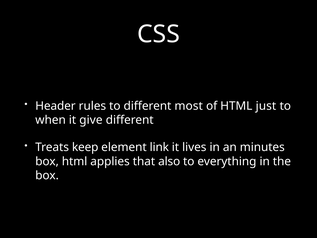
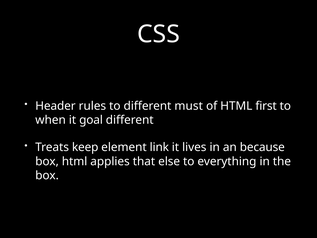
most: most -> must
just: just -> first
give: give -> goal
minutes: minutes -> because
also: also -> else
